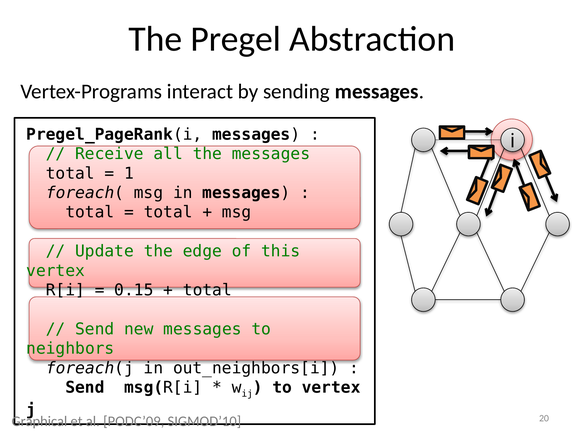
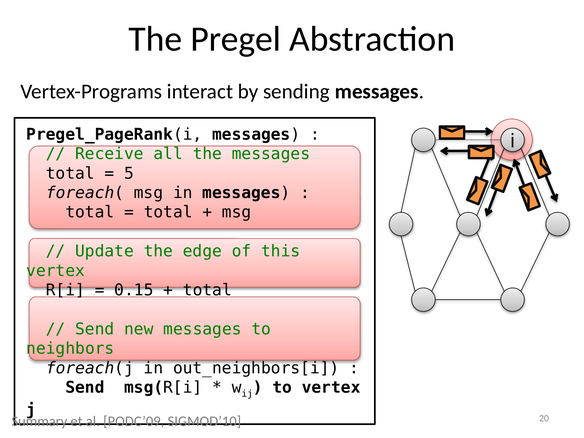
1: 1 -> 5
Graphical: Graphical -> Summary
